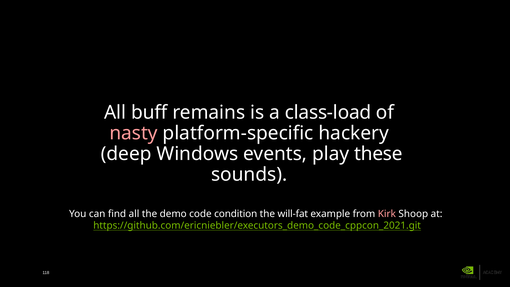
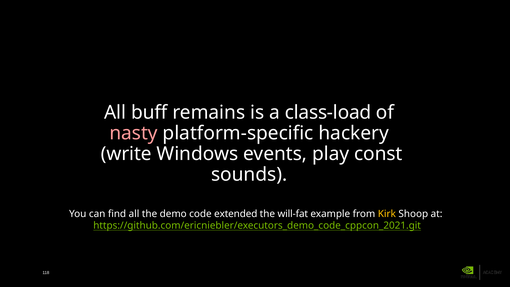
deep: deep -> write
these: these -> const
condition: condition -> extended
Kirk colour: pink -> yellow
